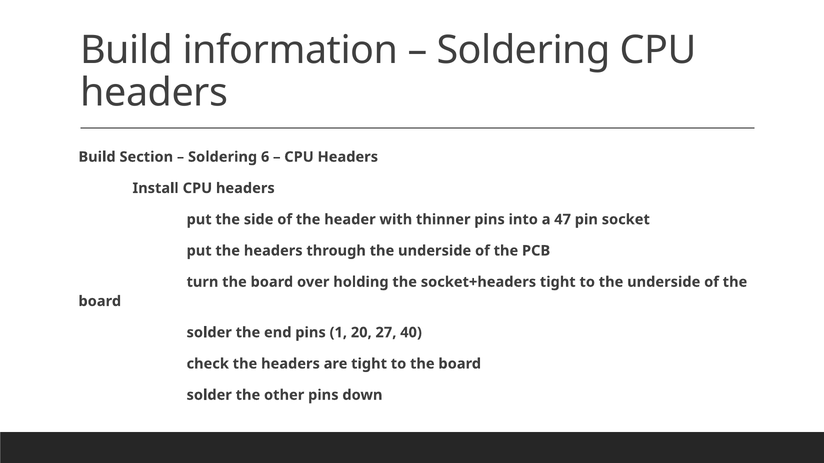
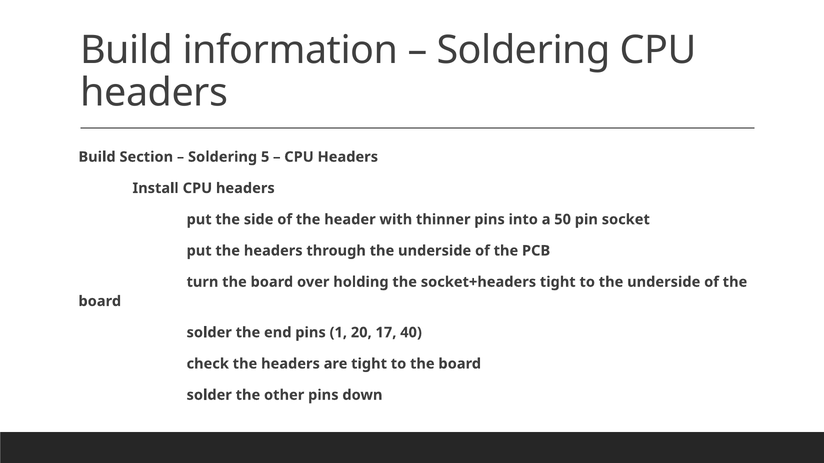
6: 6 -> 5
47: 47 -> 50
27: 27 -> 17
